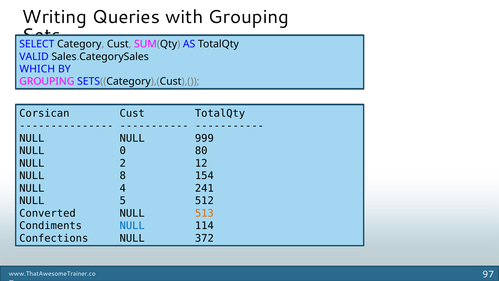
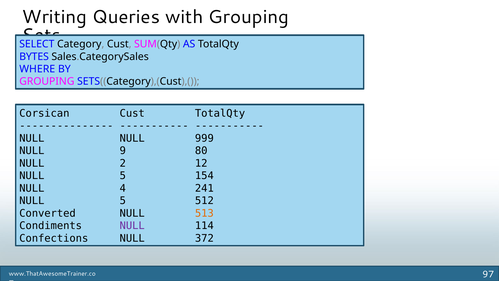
VALID: VALID -> BYTES
WHICH: WHICH -> WHERE
0: 0 -> 9
8 at (123, 176): 8 -> 5
NULL at (132, 226) colour: blue -> purple
